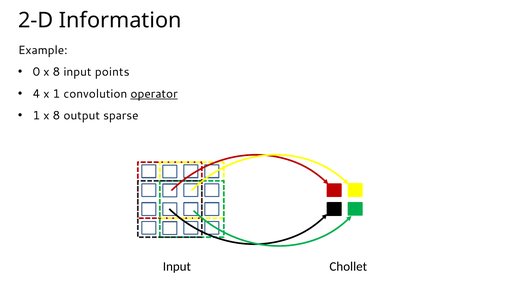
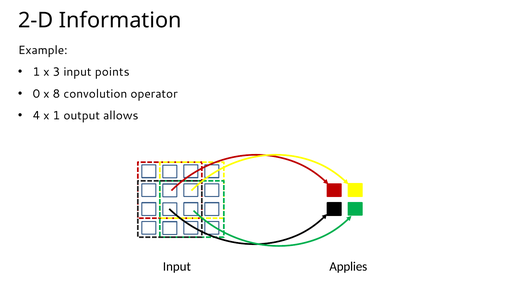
0 at (36, 72): 0 -> 1
8 at (56, 72): 8 -> 3
4: 4 -> 0
x 1: 1 -> 8
operator underline: present -> none
1 at (36, 116): 1 -> 4
8 at (56, 116): 8 -> 1
sparse: sparse -> allows
Chollet: Chollet -> Applies
